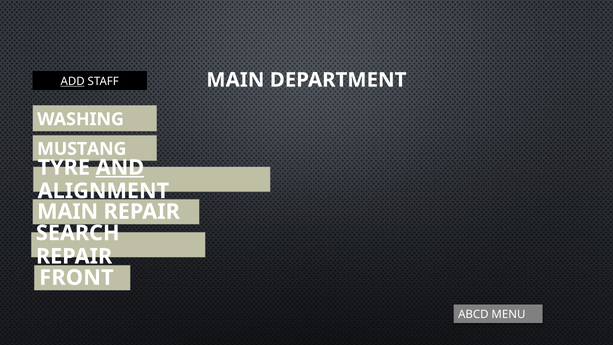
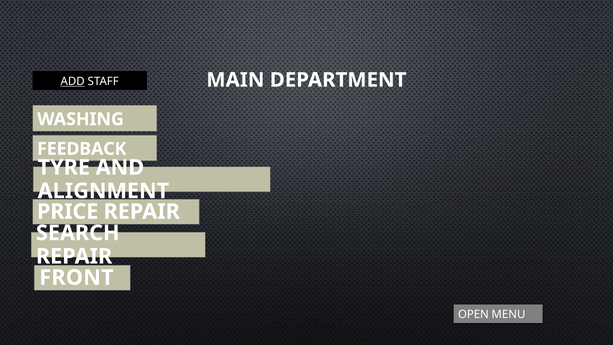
MUSTANG: MUSTANG -> FEEDBACK
AND underline: present -> none
MAIN at (68, 212): MAIN -> PRICE
ABCD: ABCD -> OPEN
